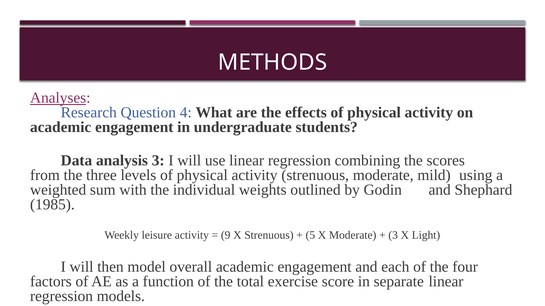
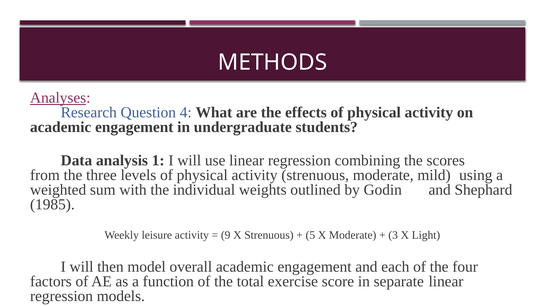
analysis 3: 3 -> 1
